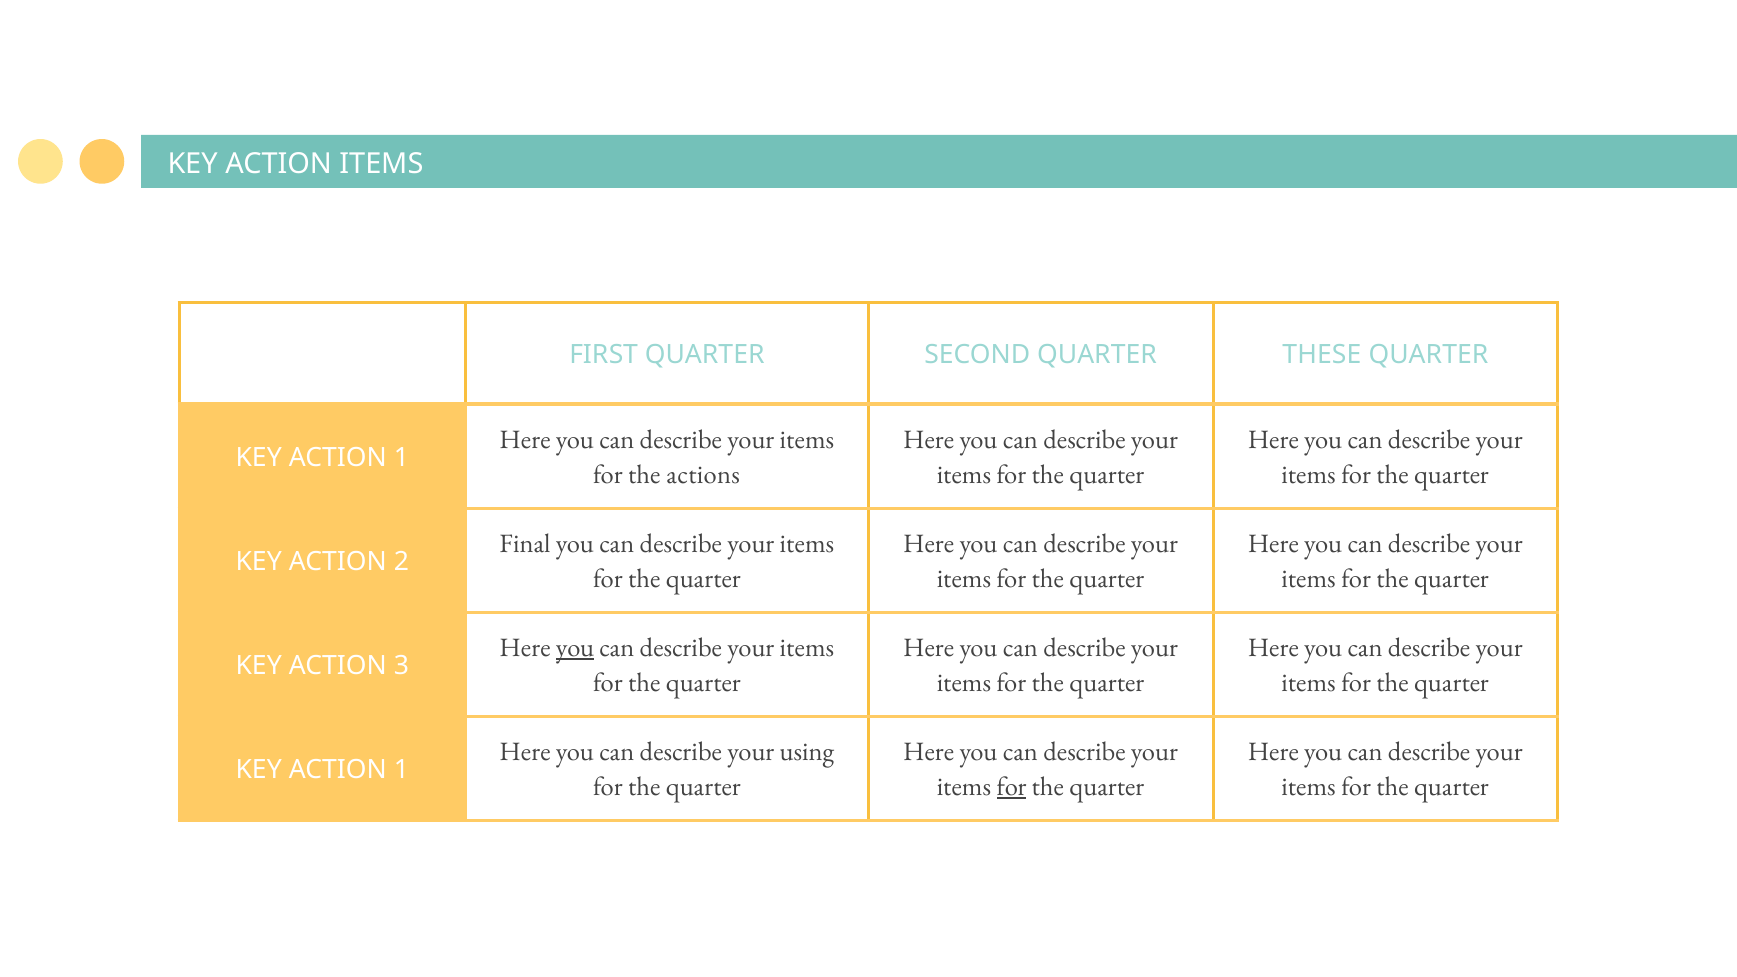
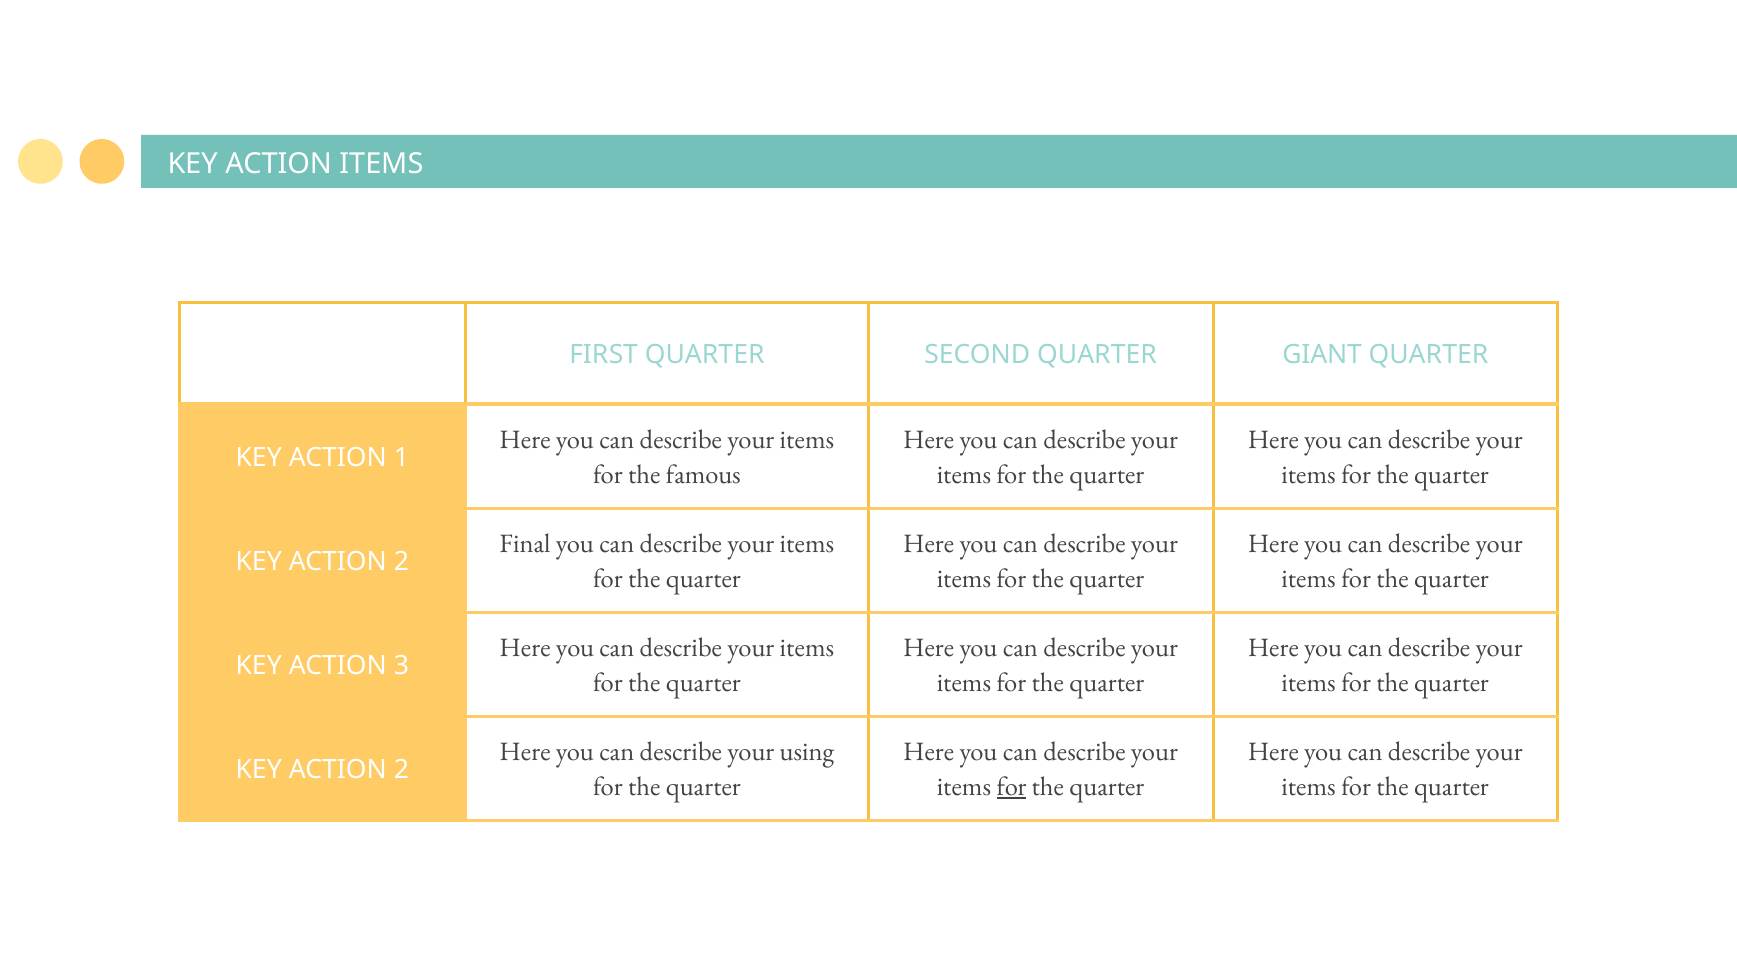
THESE: THESE -> GIANT
actions: actions -> famous
you at (575, 648) underline: present -> none
1 at (402, 770): 1 -> 2
